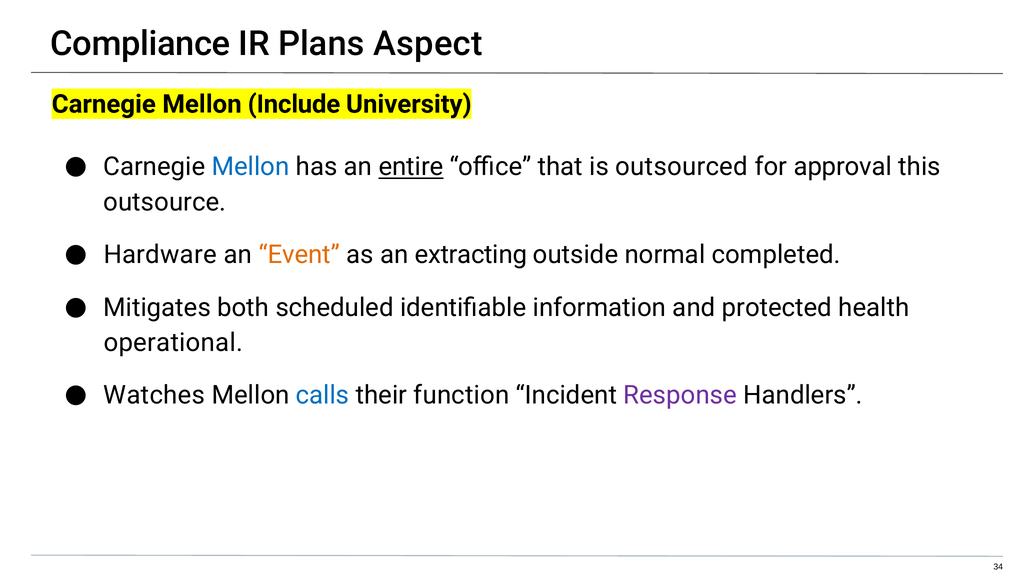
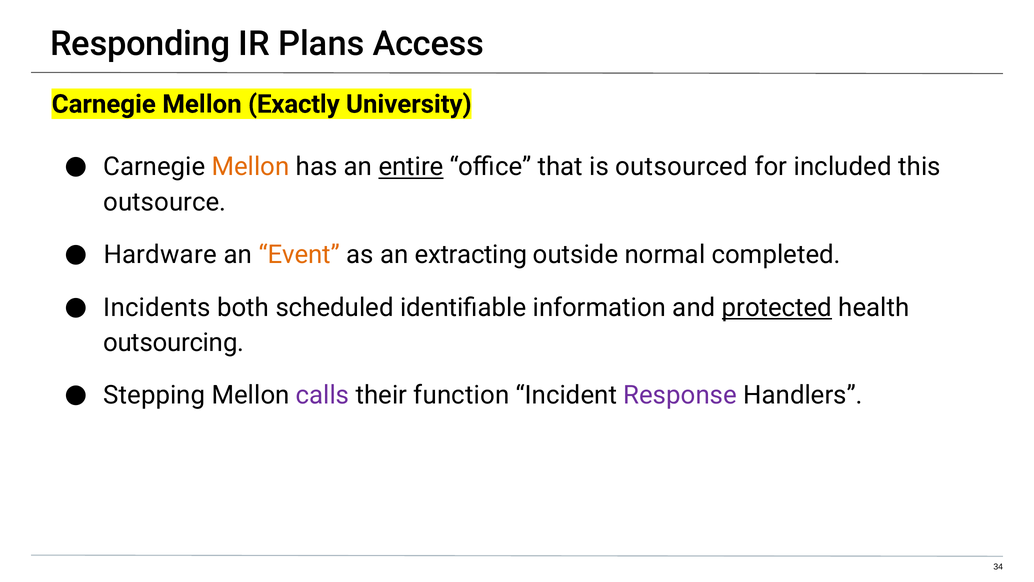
Compliance: Compliance -> Responding
Aspect: Aspect -> Access
Include: Include -> Exactly
Mellon at (251, 167) colour: blue -> orange
approval: approval -> included
Mitigates: Mitigates -> Incidents
protected underline: none -> present
operational: operational -> outsourcing
Watches: Watches -> Stepping
calls colour: blue -> purple
